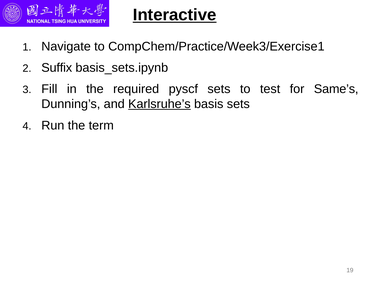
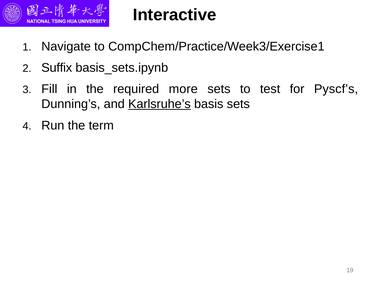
Interactive underline: present -> none
pyscf: pyscf -> more
Same’s: Same’s -> Pyscf’s
